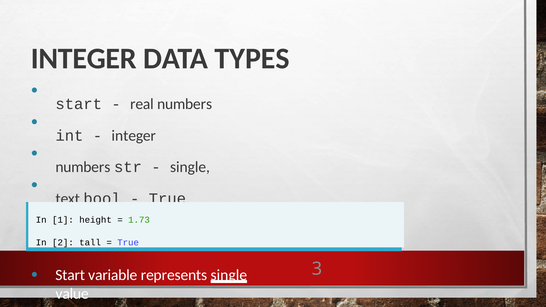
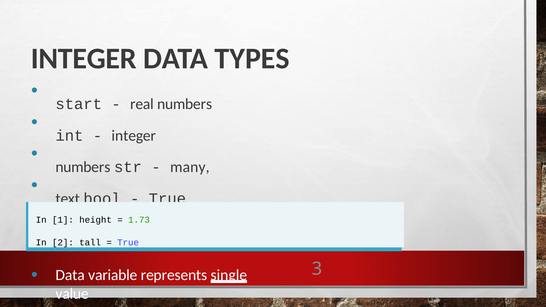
single at (190, 167): single -> many
Start at (70, 275): Start -> Data
